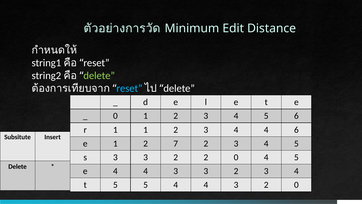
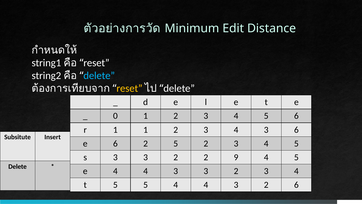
delete at (99, 75) colour: light green -> light blue
reset at (129, 88) colour: light blue -> yellow
3 4 4: 4 -> 3
e 1: 1 -> 6
2 7: 7 -> 5
2 2 0: 0 -> 9
3 2 0: 0 -> 6
